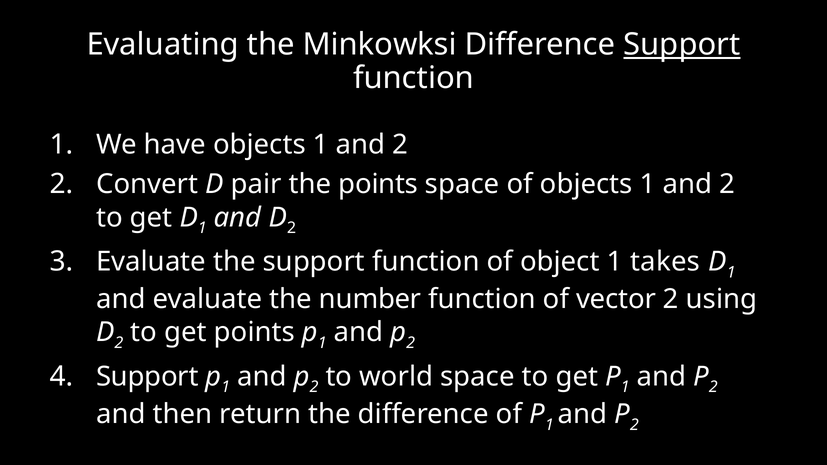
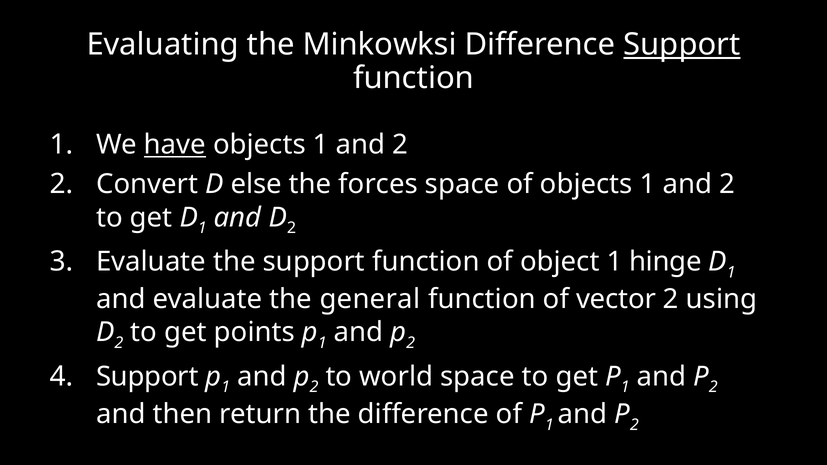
have underline: none -> present
pair: pair -> else
the points: points -> forces
takes: takes -> hinge
number: number -> general
